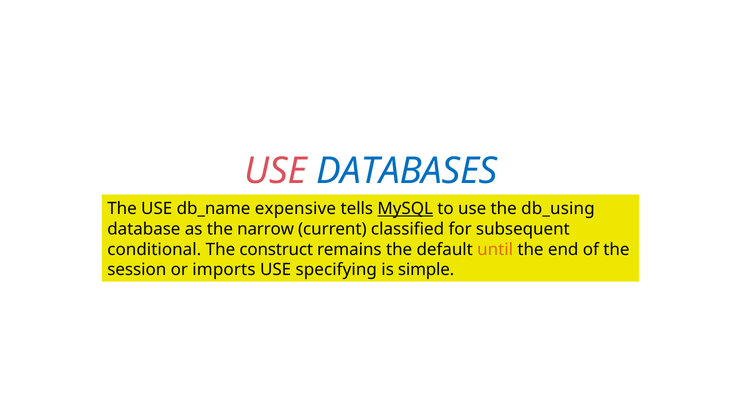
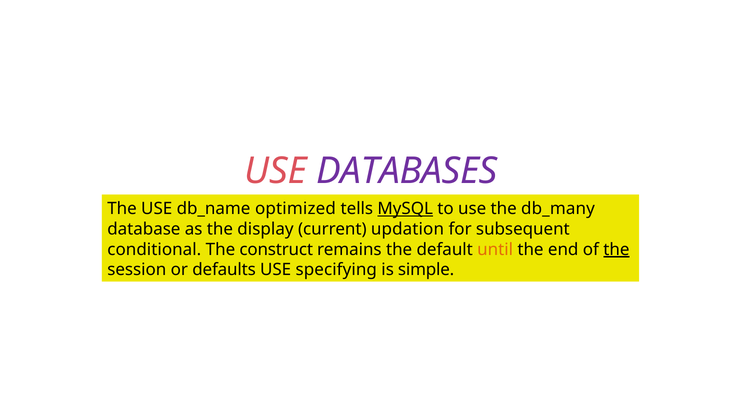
DATABASES colour: blue -> purple
expensive: expensive -> optimized
db_using: db_using -> db_many
narrow: narrow -> display
classified: classified -> updation
the at (616, 249) underline: none -> present
imports: imports -> defaults
